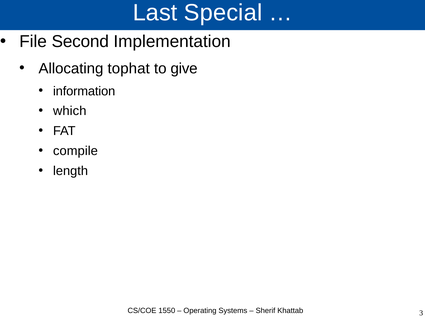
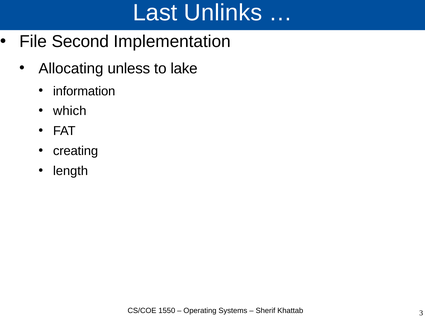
Special: Special -> Unlinks
tophat: tophat -> unless
give: give -> lake
compile: compile -> creating
